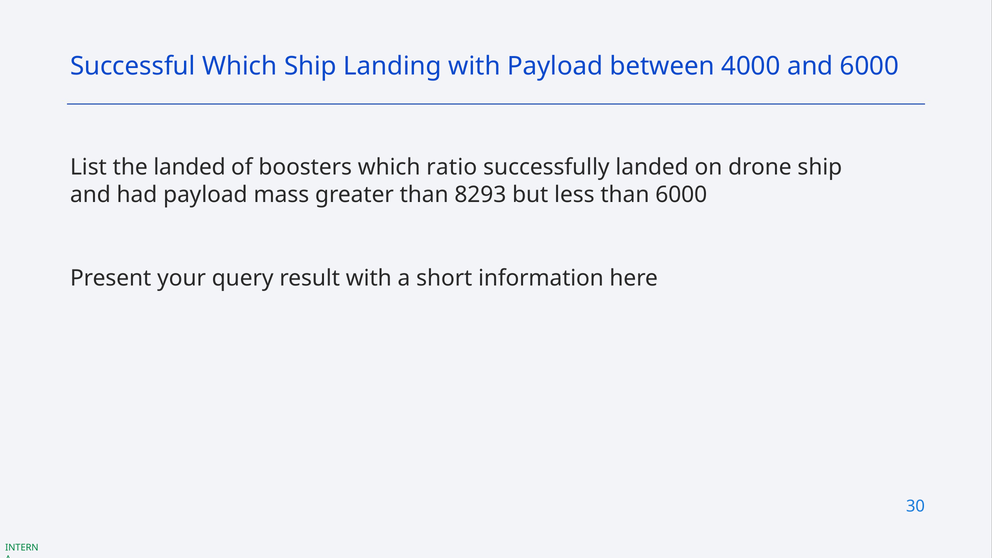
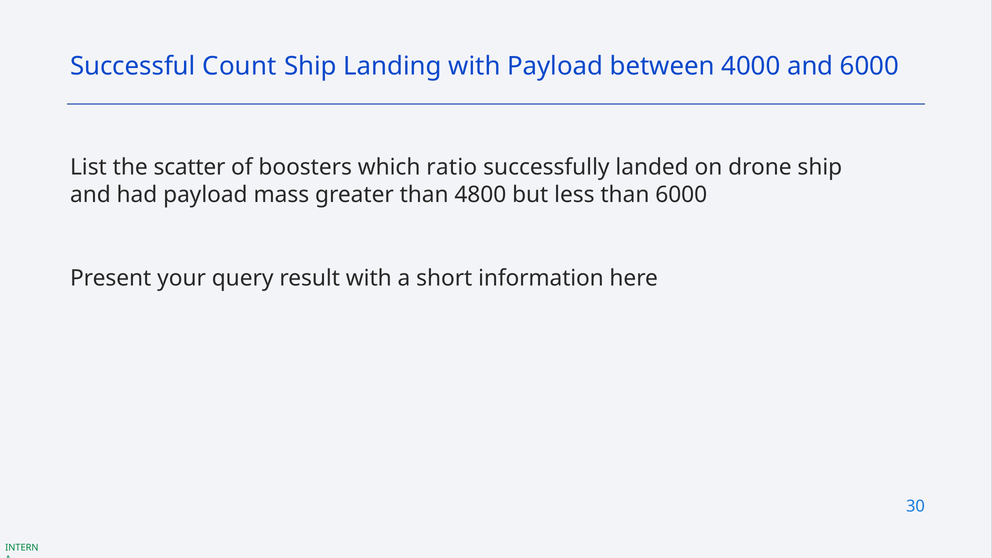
Successful Which: Which -> Count
the landed: landed -> scatter
8293: 8293 -> 4800
